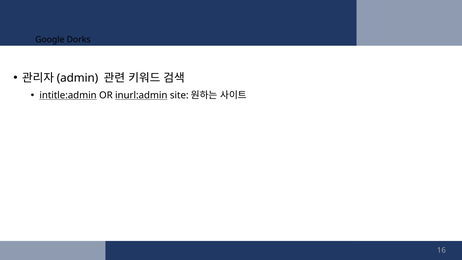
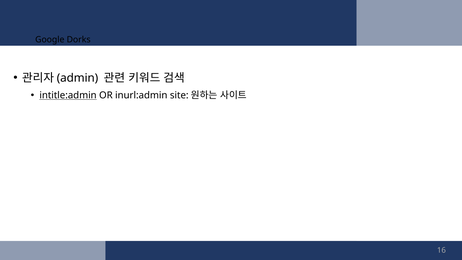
inurl:admin underline: present -> none
